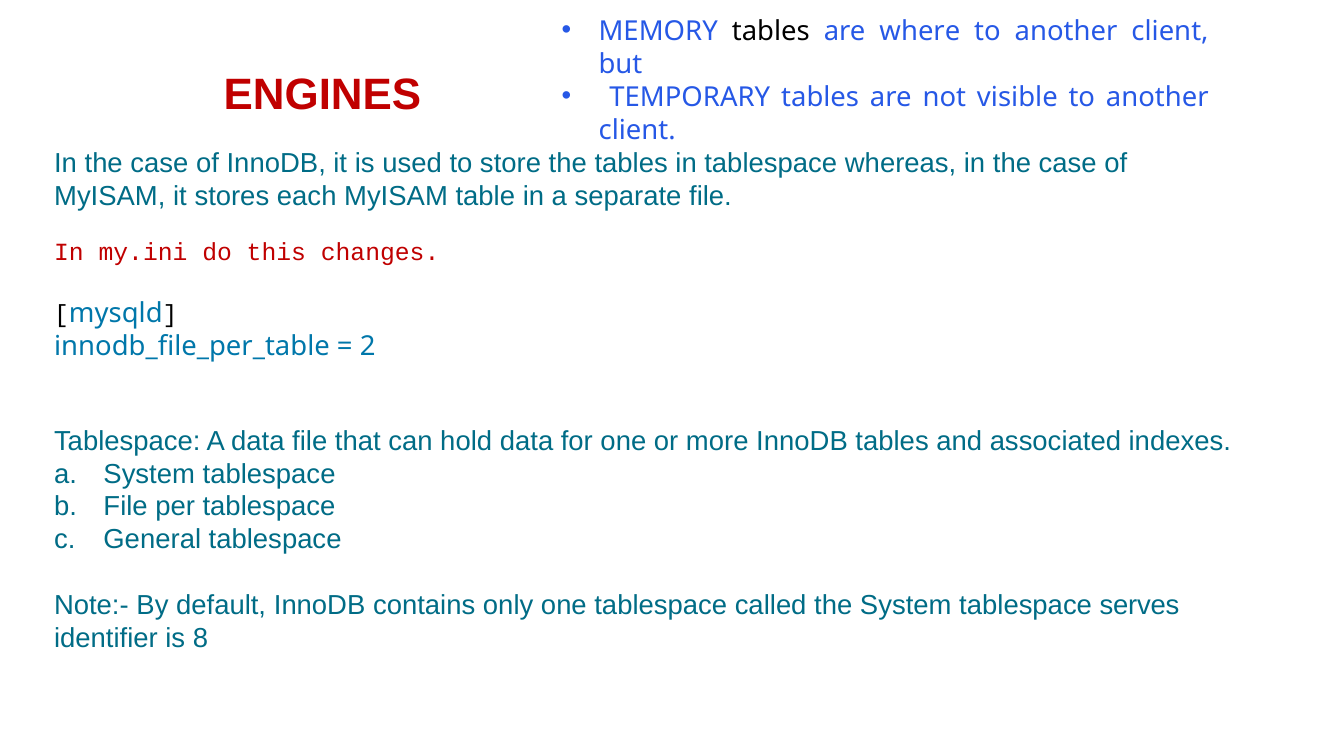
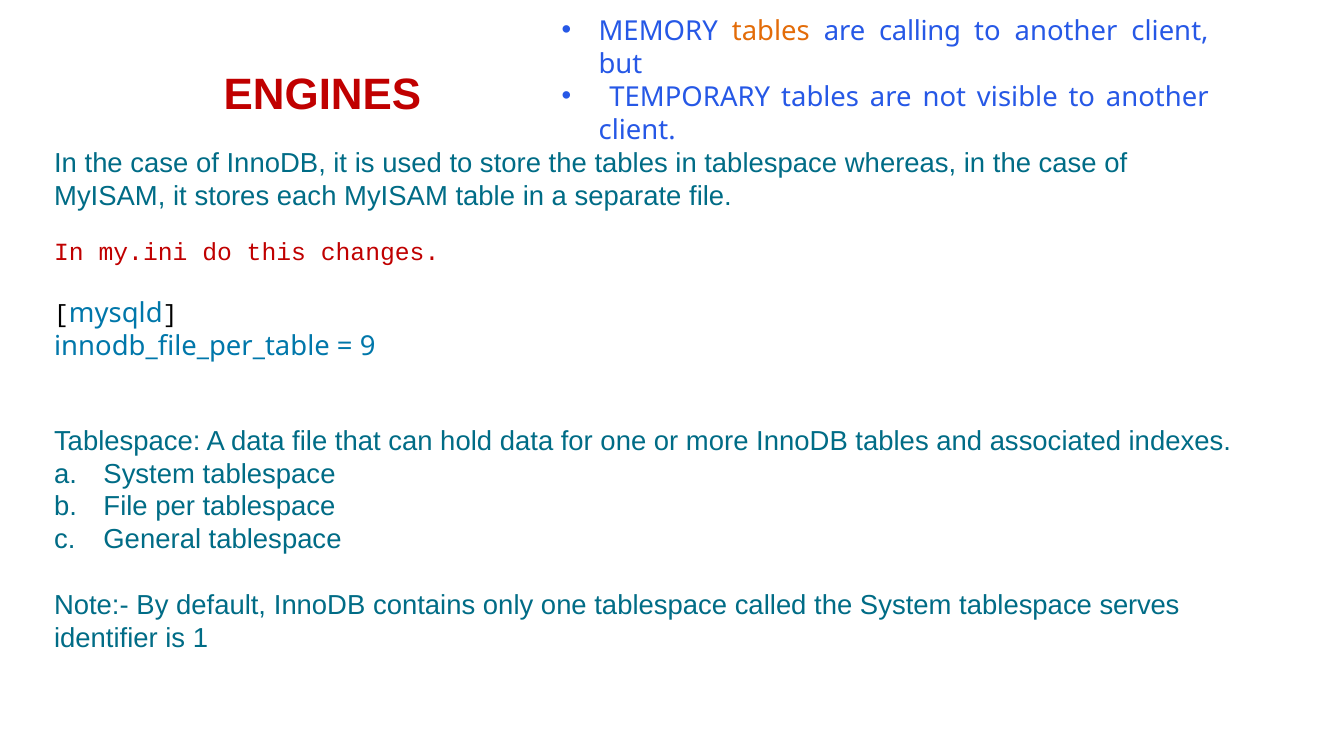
tables at (771, 31) colour: black -> orange
where: where -> calling
2: 2 -> 9
8: 8 -> 1
